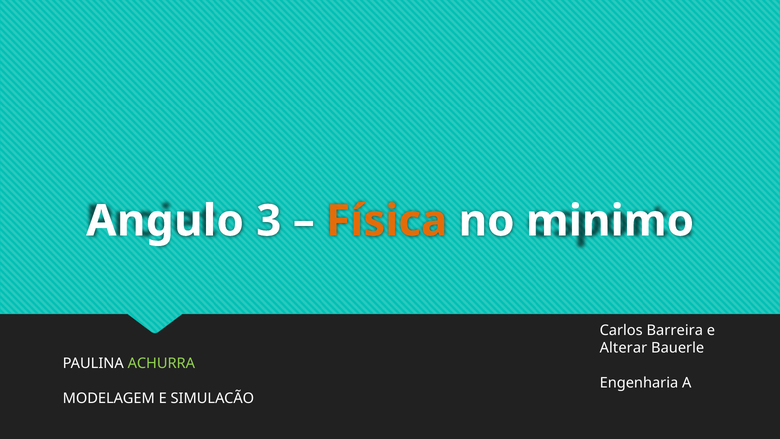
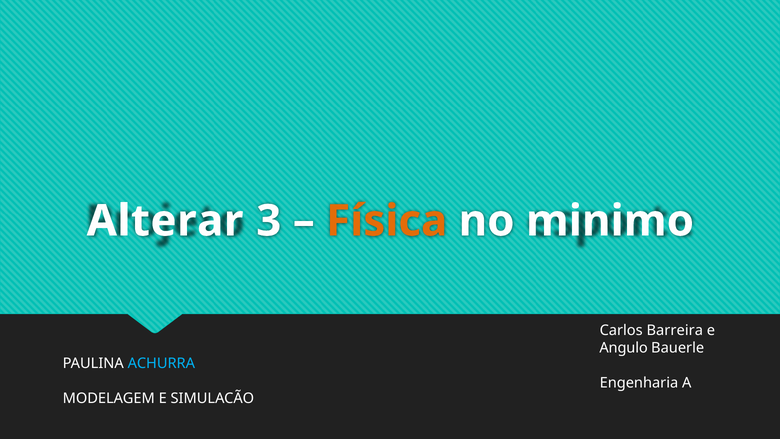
Angulo: Angulo -> Alterar
Alterar: Alterar -> Angulo
ACHURRA colour: light green -> light blue
